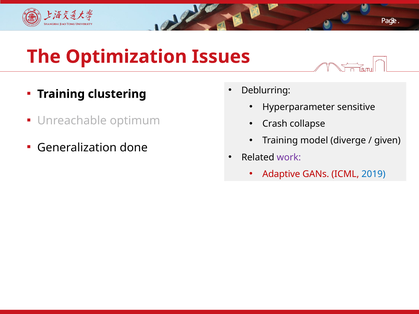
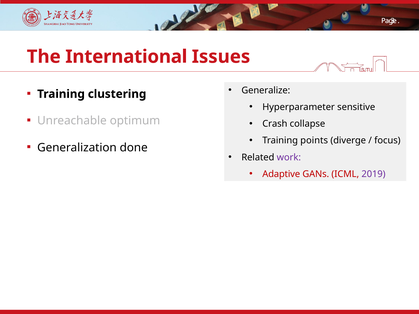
Optimization: Optimization -> International
Deblurring: Deblurring -> Generalize
model: model -> points
given: given -> focus
2019 colour: blue -> purple
